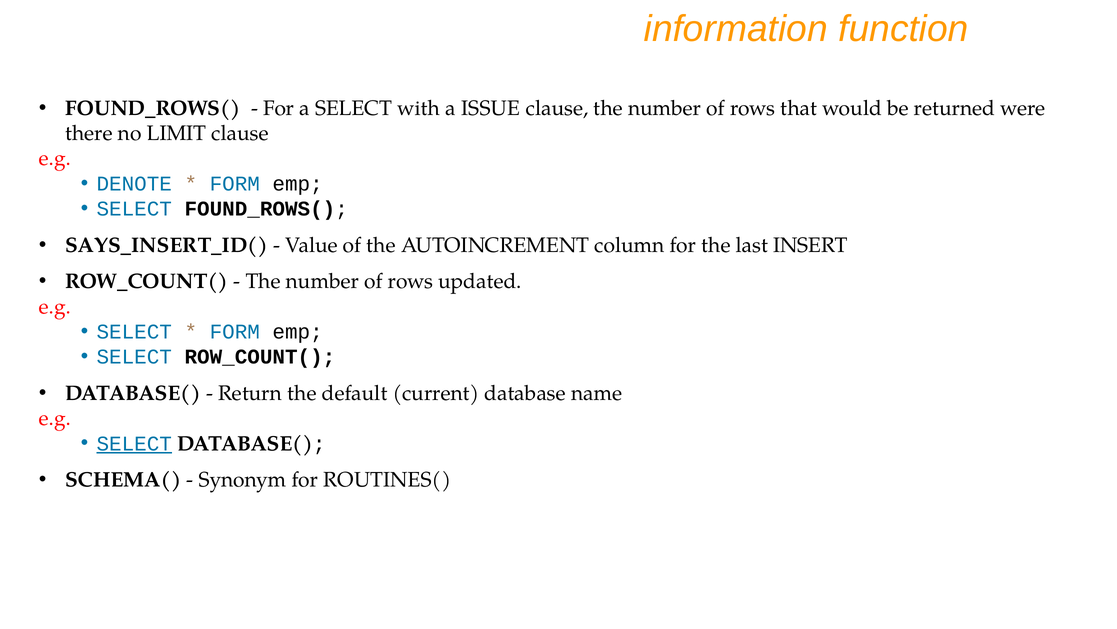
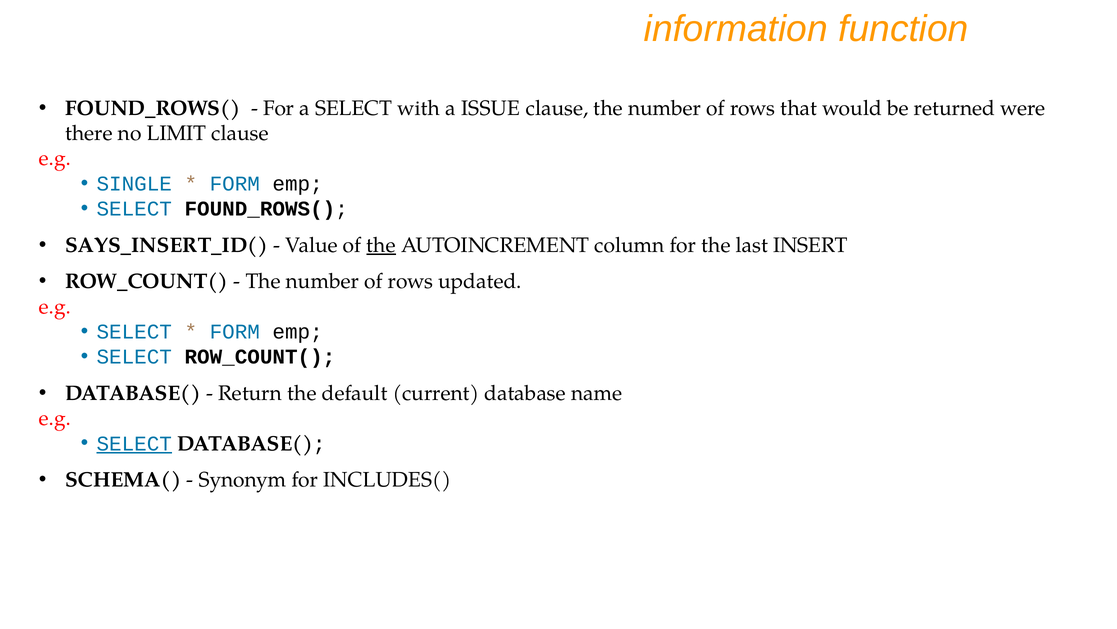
DENOTE: DENOTE -> SINGLE
the at (381, 245) underline: none -> present
ROUTINES(: ROUTINES( -> INCLUDES(
